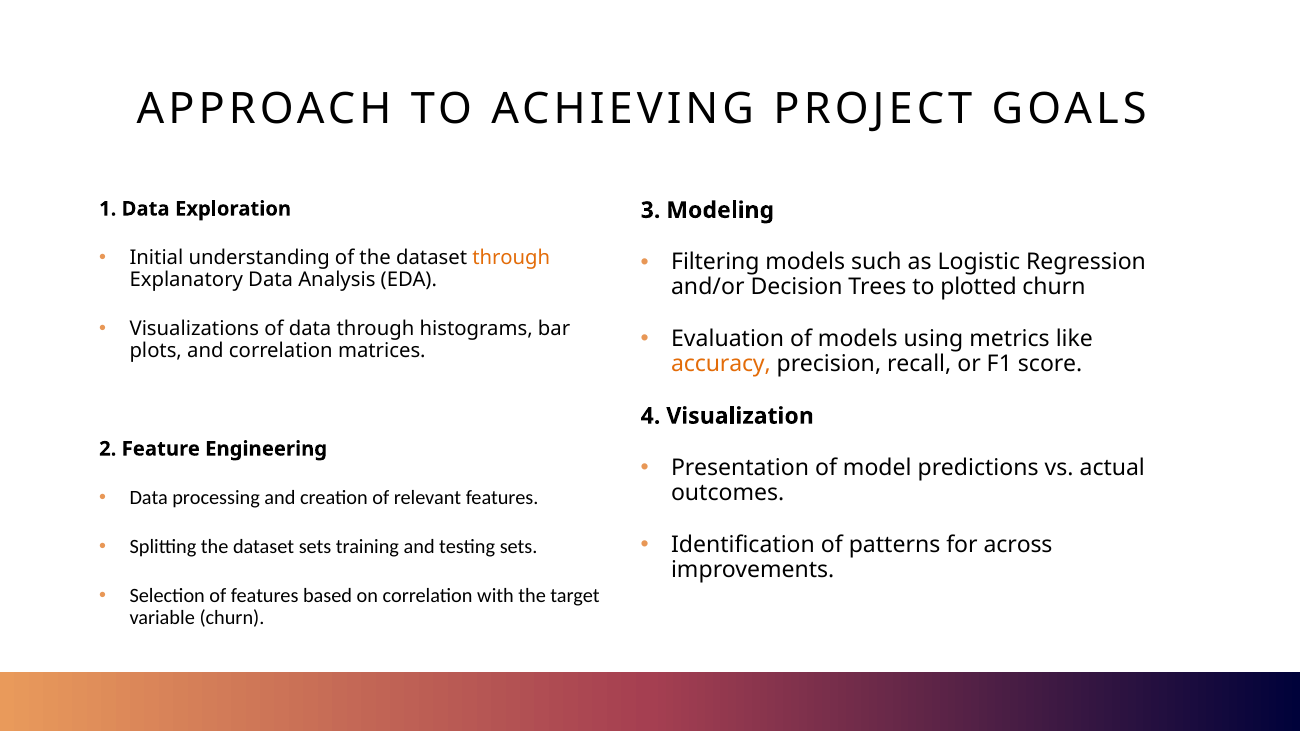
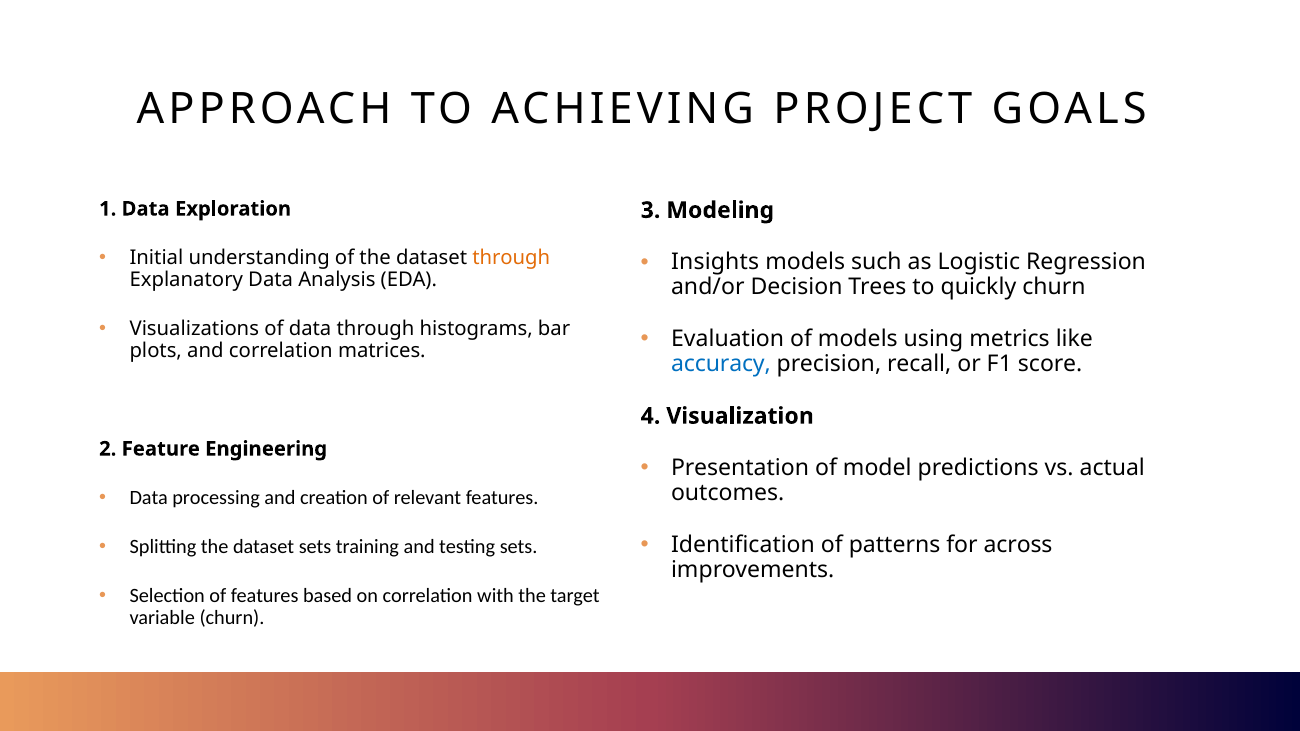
Filtering: Filtering -> Insights
plotted: plotted -> quickly
accuracy colour: orange -> blue
